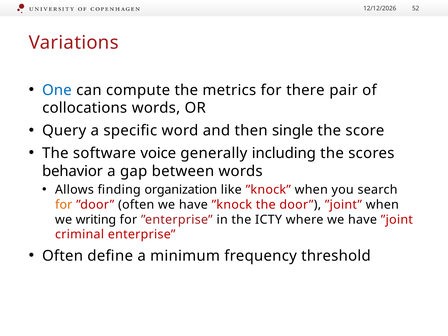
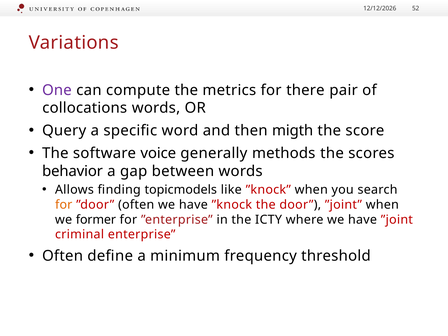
One colour: blue -> purple
single: single -> migth
including: including -> methods
organization: organization -> topicmodels
writing: writing -> former
